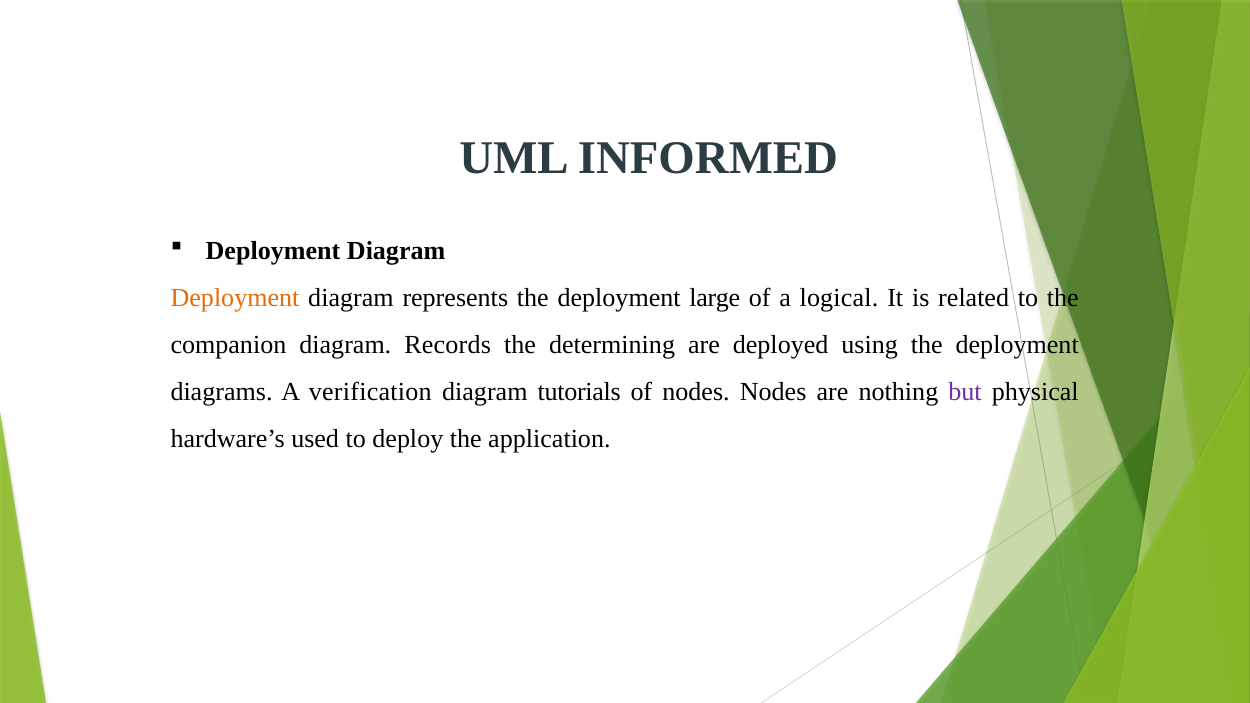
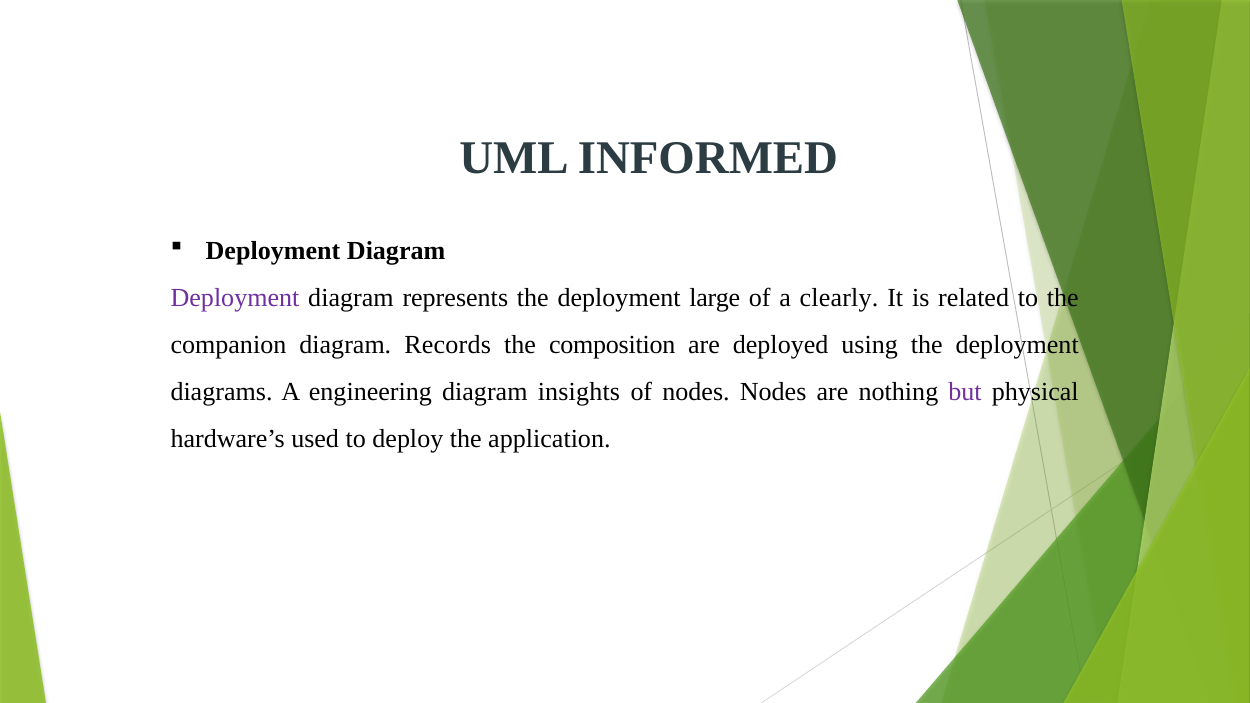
Deployment at (235, 298) colour: orange -> purple
logical: logical -> clearly
determining: determining -> composition
verification: verification -> engineering
tutorials: tutorials -> insights
